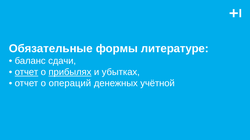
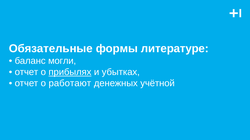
сдачи: сдачи -> могли
отчет at (26, 72) underline: present -> none
операций: операций -> работают
